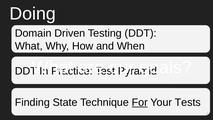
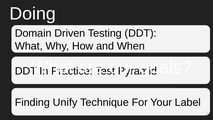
State: State -> Unify
For underline: present -> none
Tests: Tests -> Label
